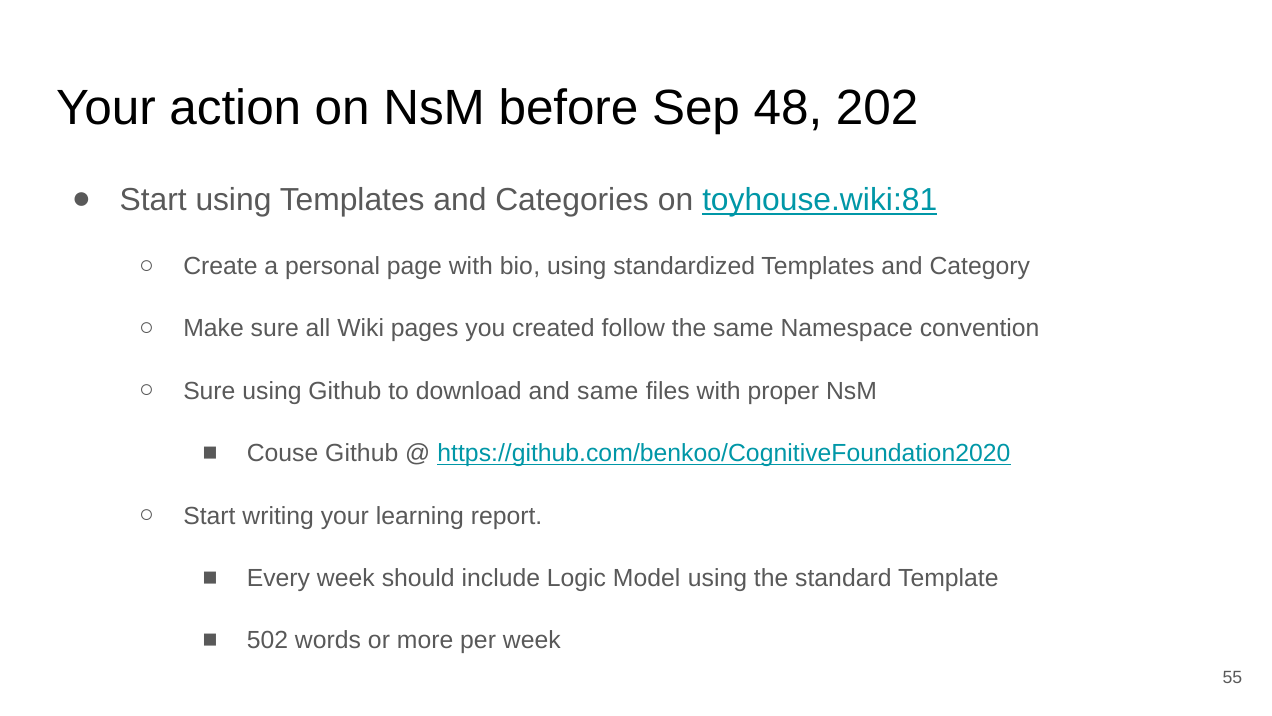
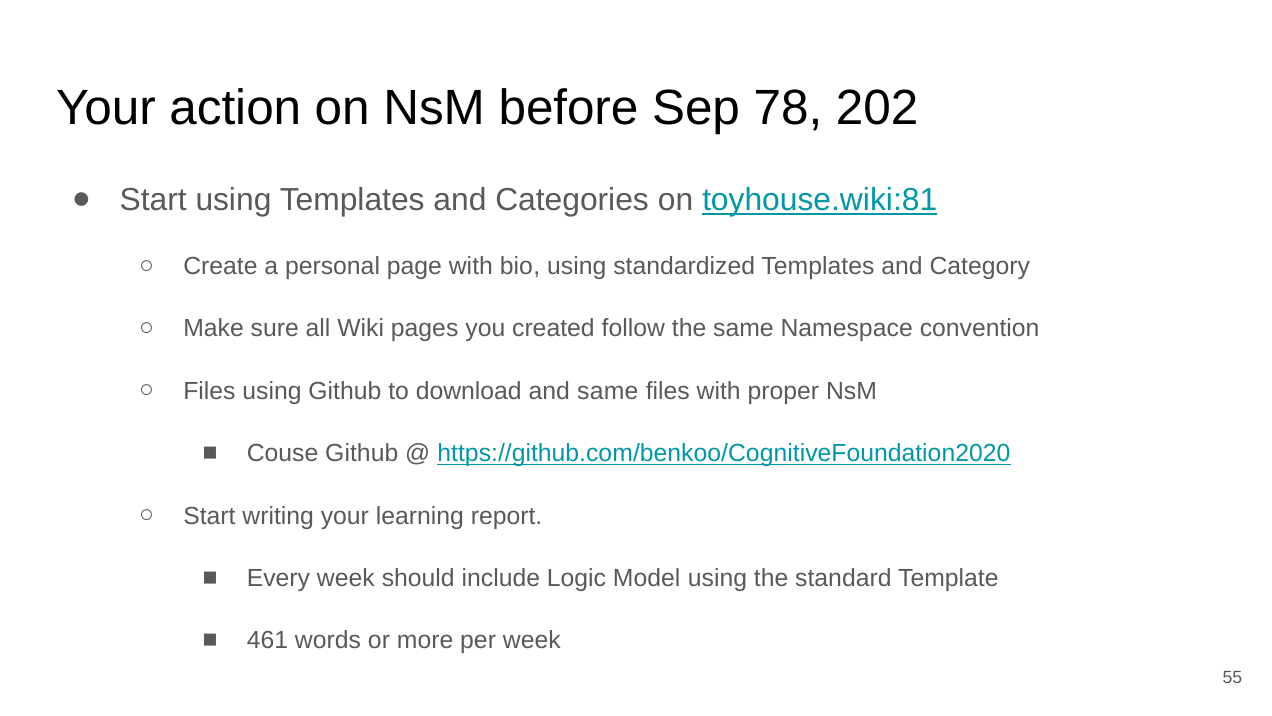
48: 48 -> 78
Sure at (209, 391): Sure -> Files
502: 502 -> 461
